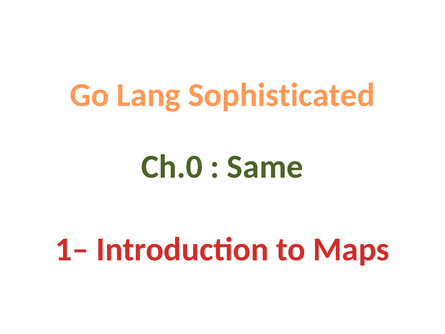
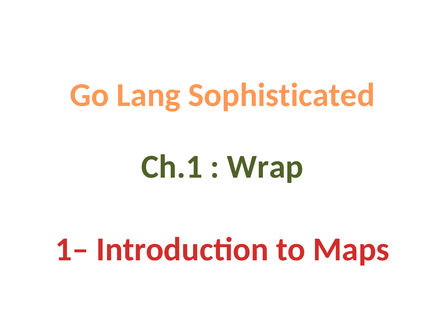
Ch.0: Ch.0 -> Ch.1
Same: Same -> Wrap
